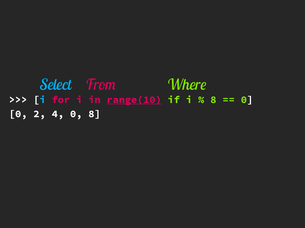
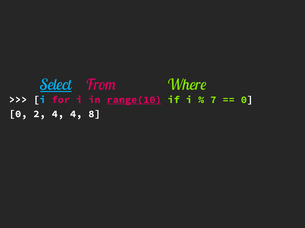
Select underline: none -> present
8 at (213, 100): 8 -> 7
4 0: 0 -> 4
